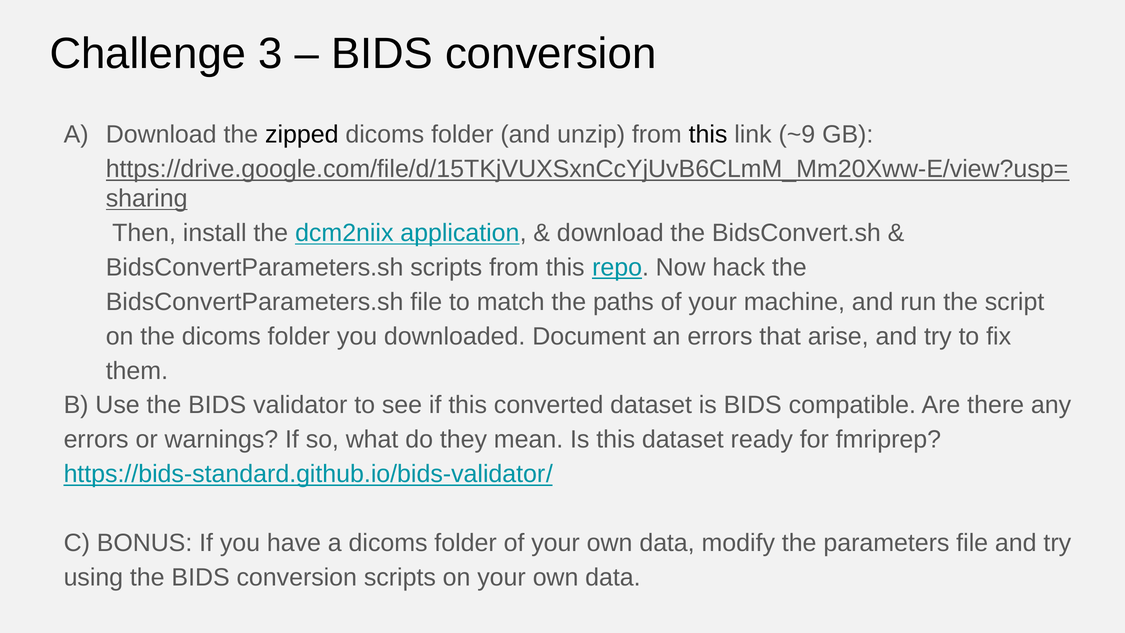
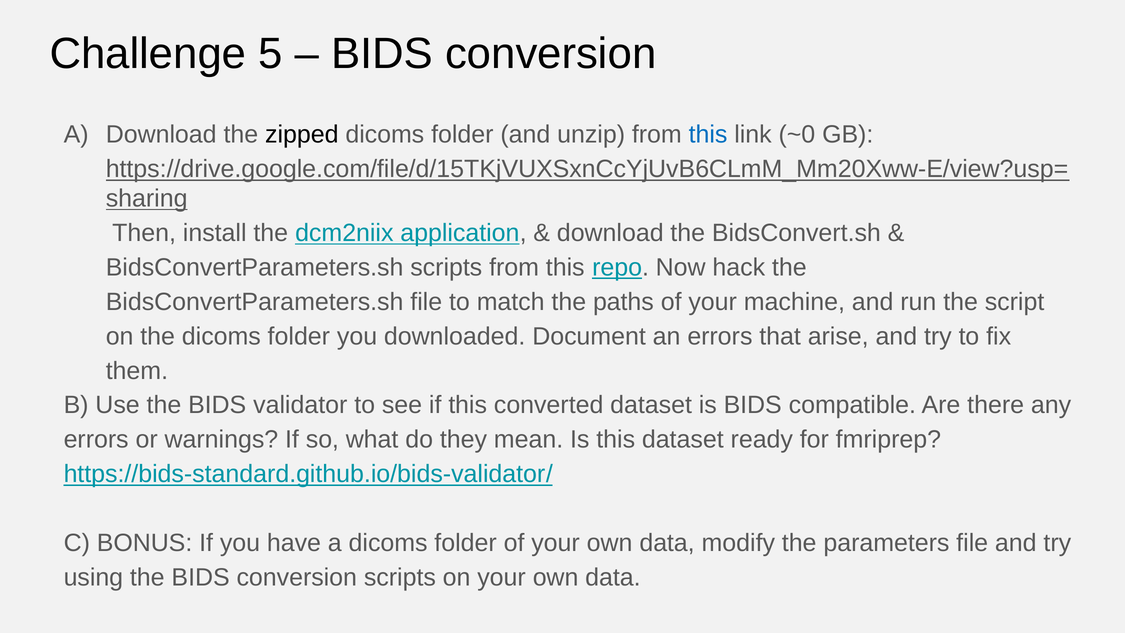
3: 3 -> 5
this at (708, 134) colour: black -> blue
~9: ~9 -> ~0
